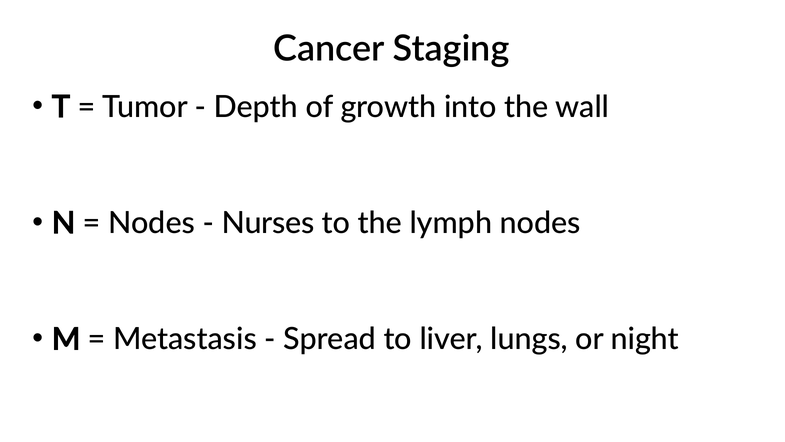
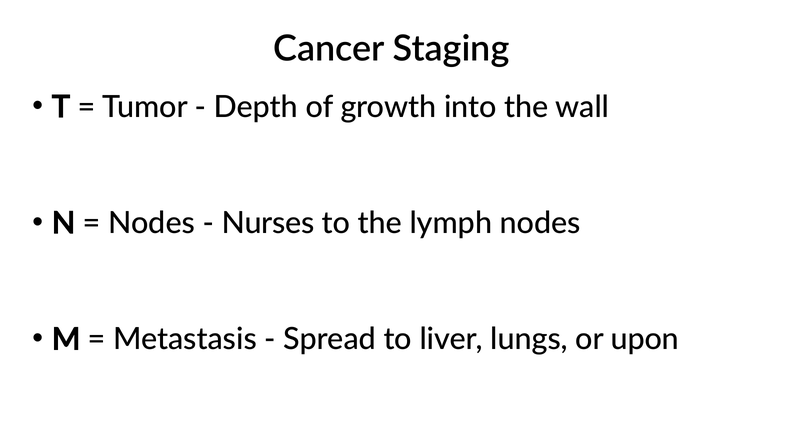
night: night -> upon
